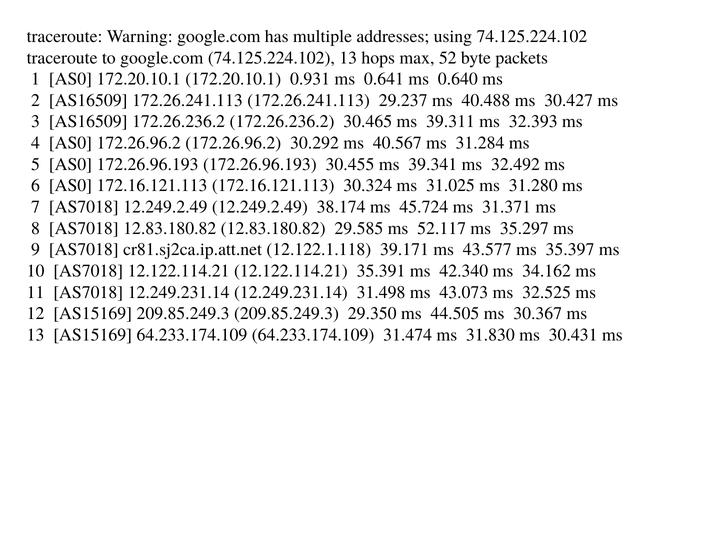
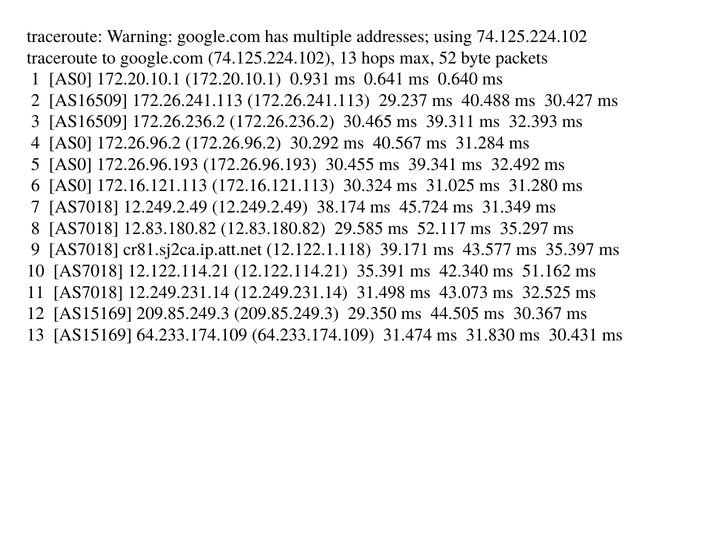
31.371: 31.371 -> 31.349
34.162: 34.162 -> 51.162
